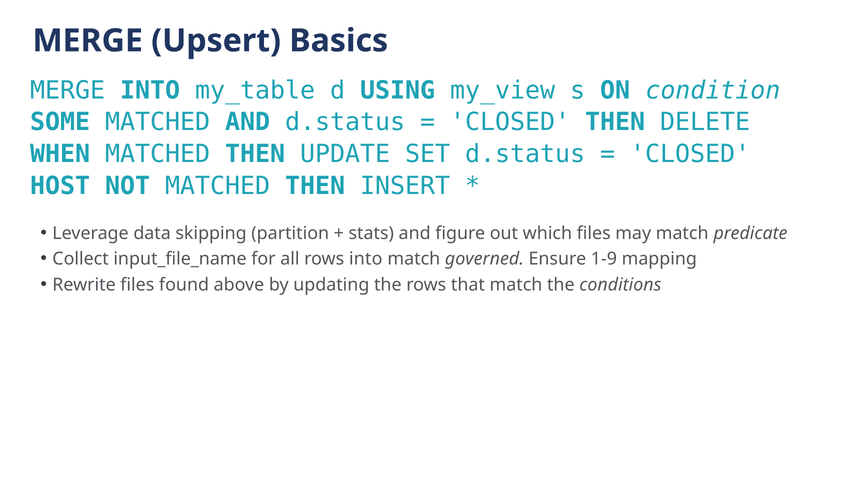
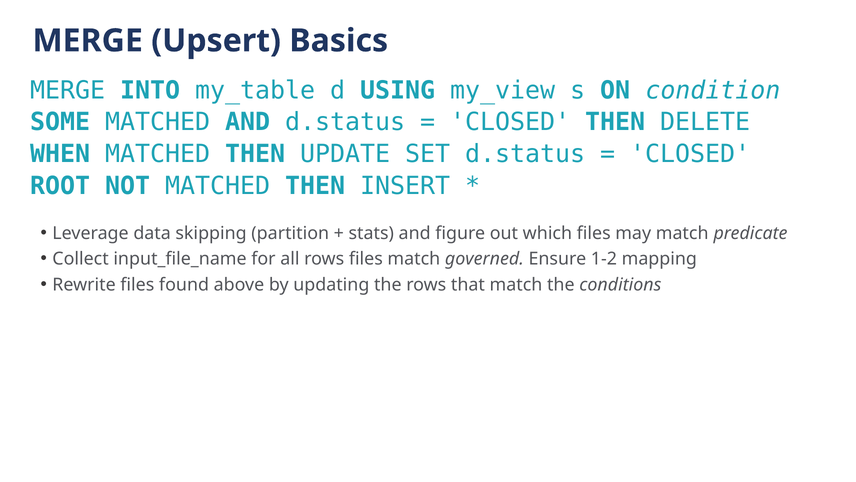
HOST: HOST -> ROOT
rows into: into -> files
1-9: 1-9 -> 1-2
